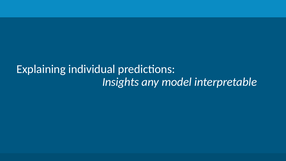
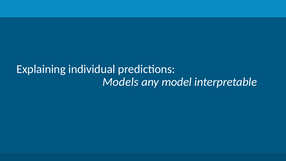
Insights: Insights -> Models
